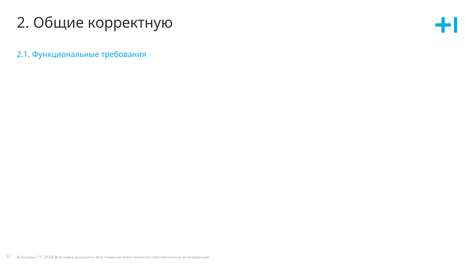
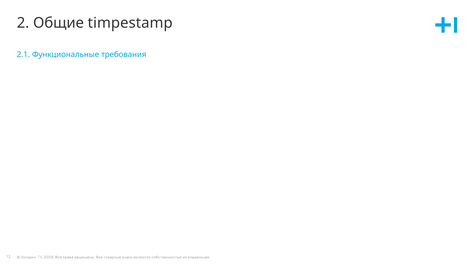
корректную: корректную -> timpestamp
